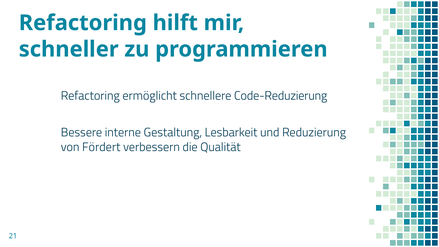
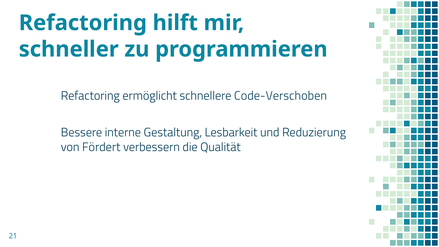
Code-Reduzierung: Code-Reduzierung -> Code-Verschoben
